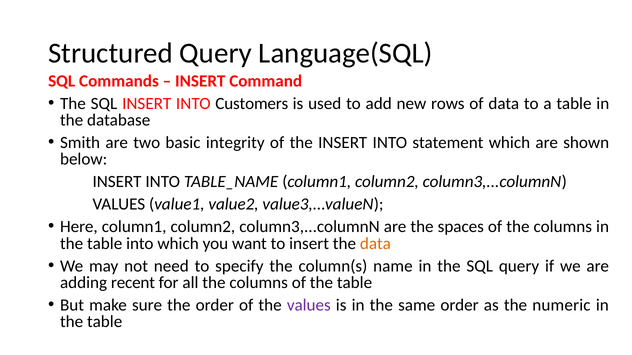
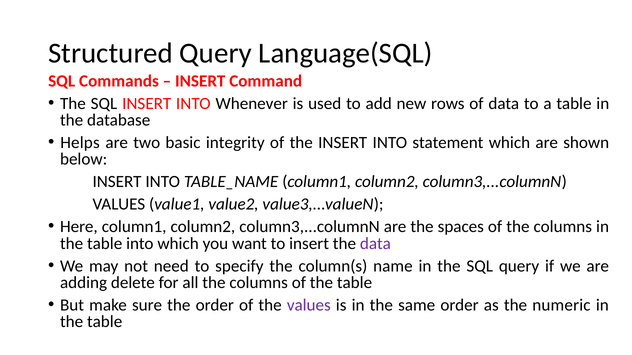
Customers: Customers -> Whenever
Smith: Smith -> Helps
data at (375, 244) colour: orange -> purple
recent: recent -> delete
